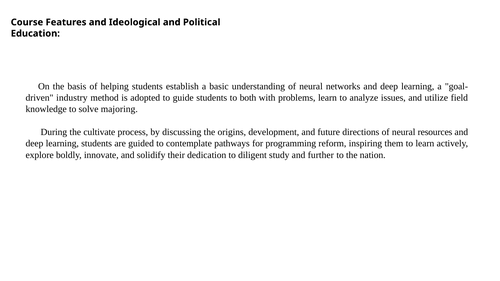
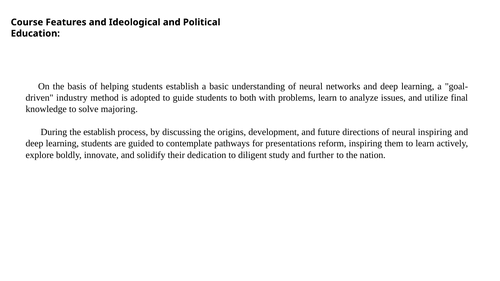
field: field -> final
the cultivate: cultivate -> establish
neural resources: resources -> inspiring
programming: programming -> presentations
